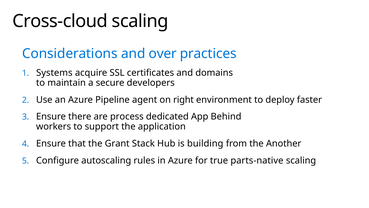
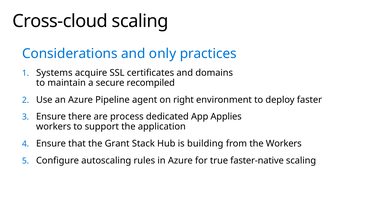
over: over -> only
developers: developers -> recompiled
Behind: Behind -> Applies
the Another: Another -> Workers
parts-native: parts-native -> faster-native
